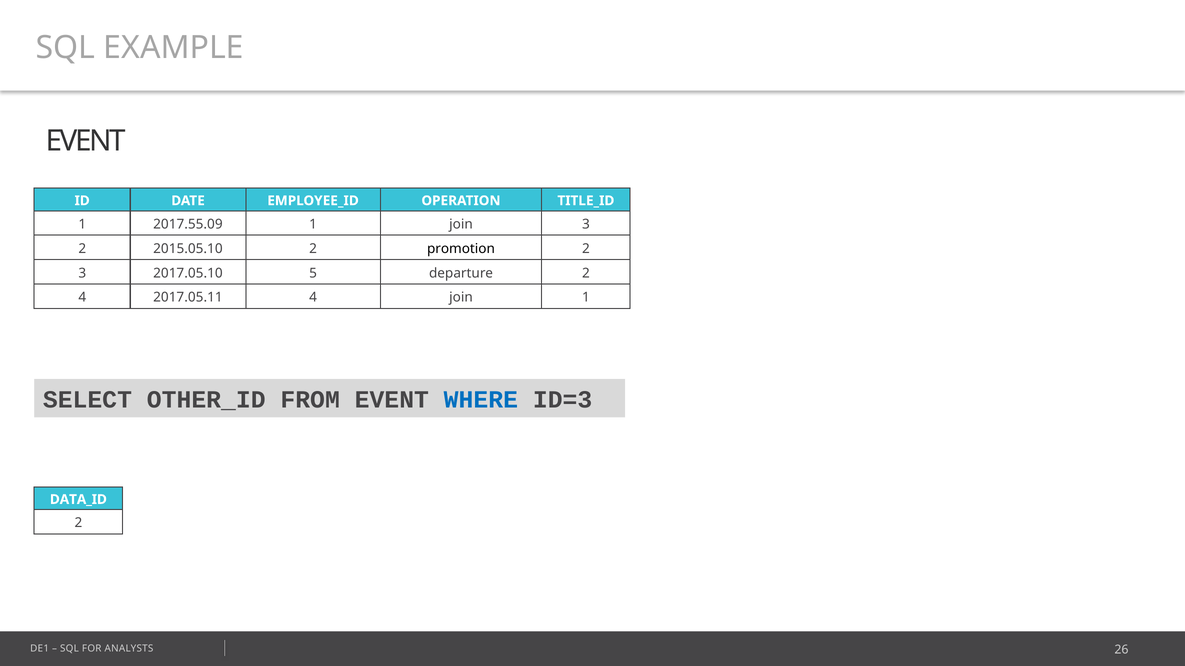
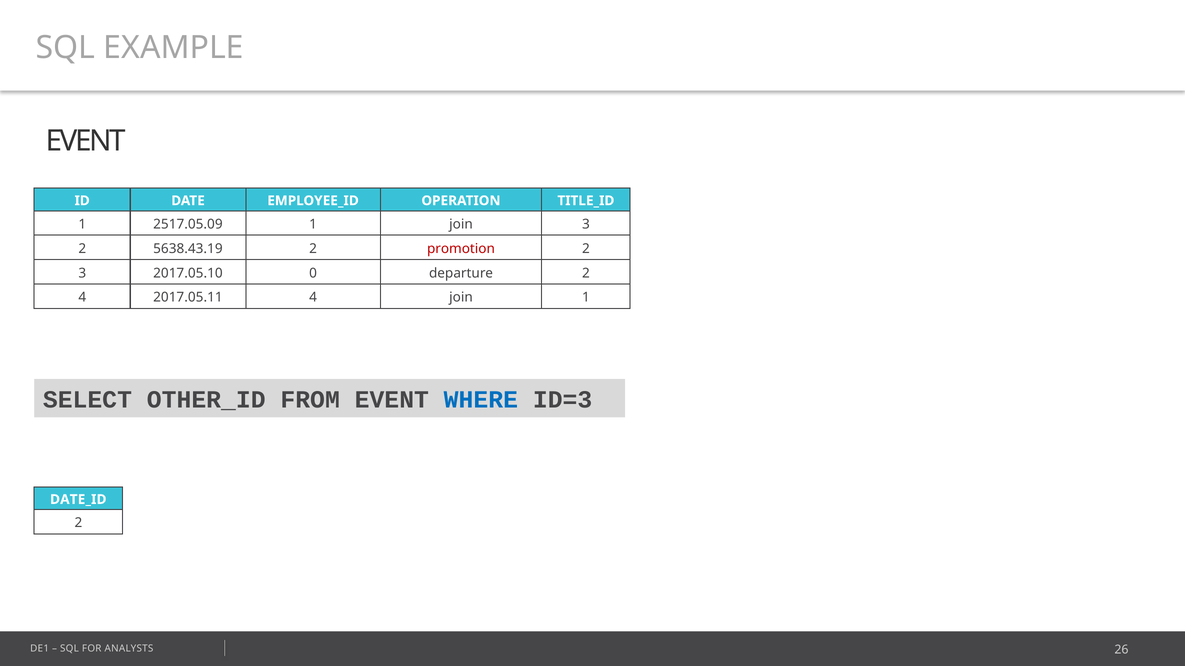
2017.55.09: 2017.55.09 -> 2517.05.09
2015.05.10: 2015.05.10 -> 5638.43.19
promotion colour: black -> red
5: 5 -> 0
DATA_ID: DATA_ID -> DATE_ID
